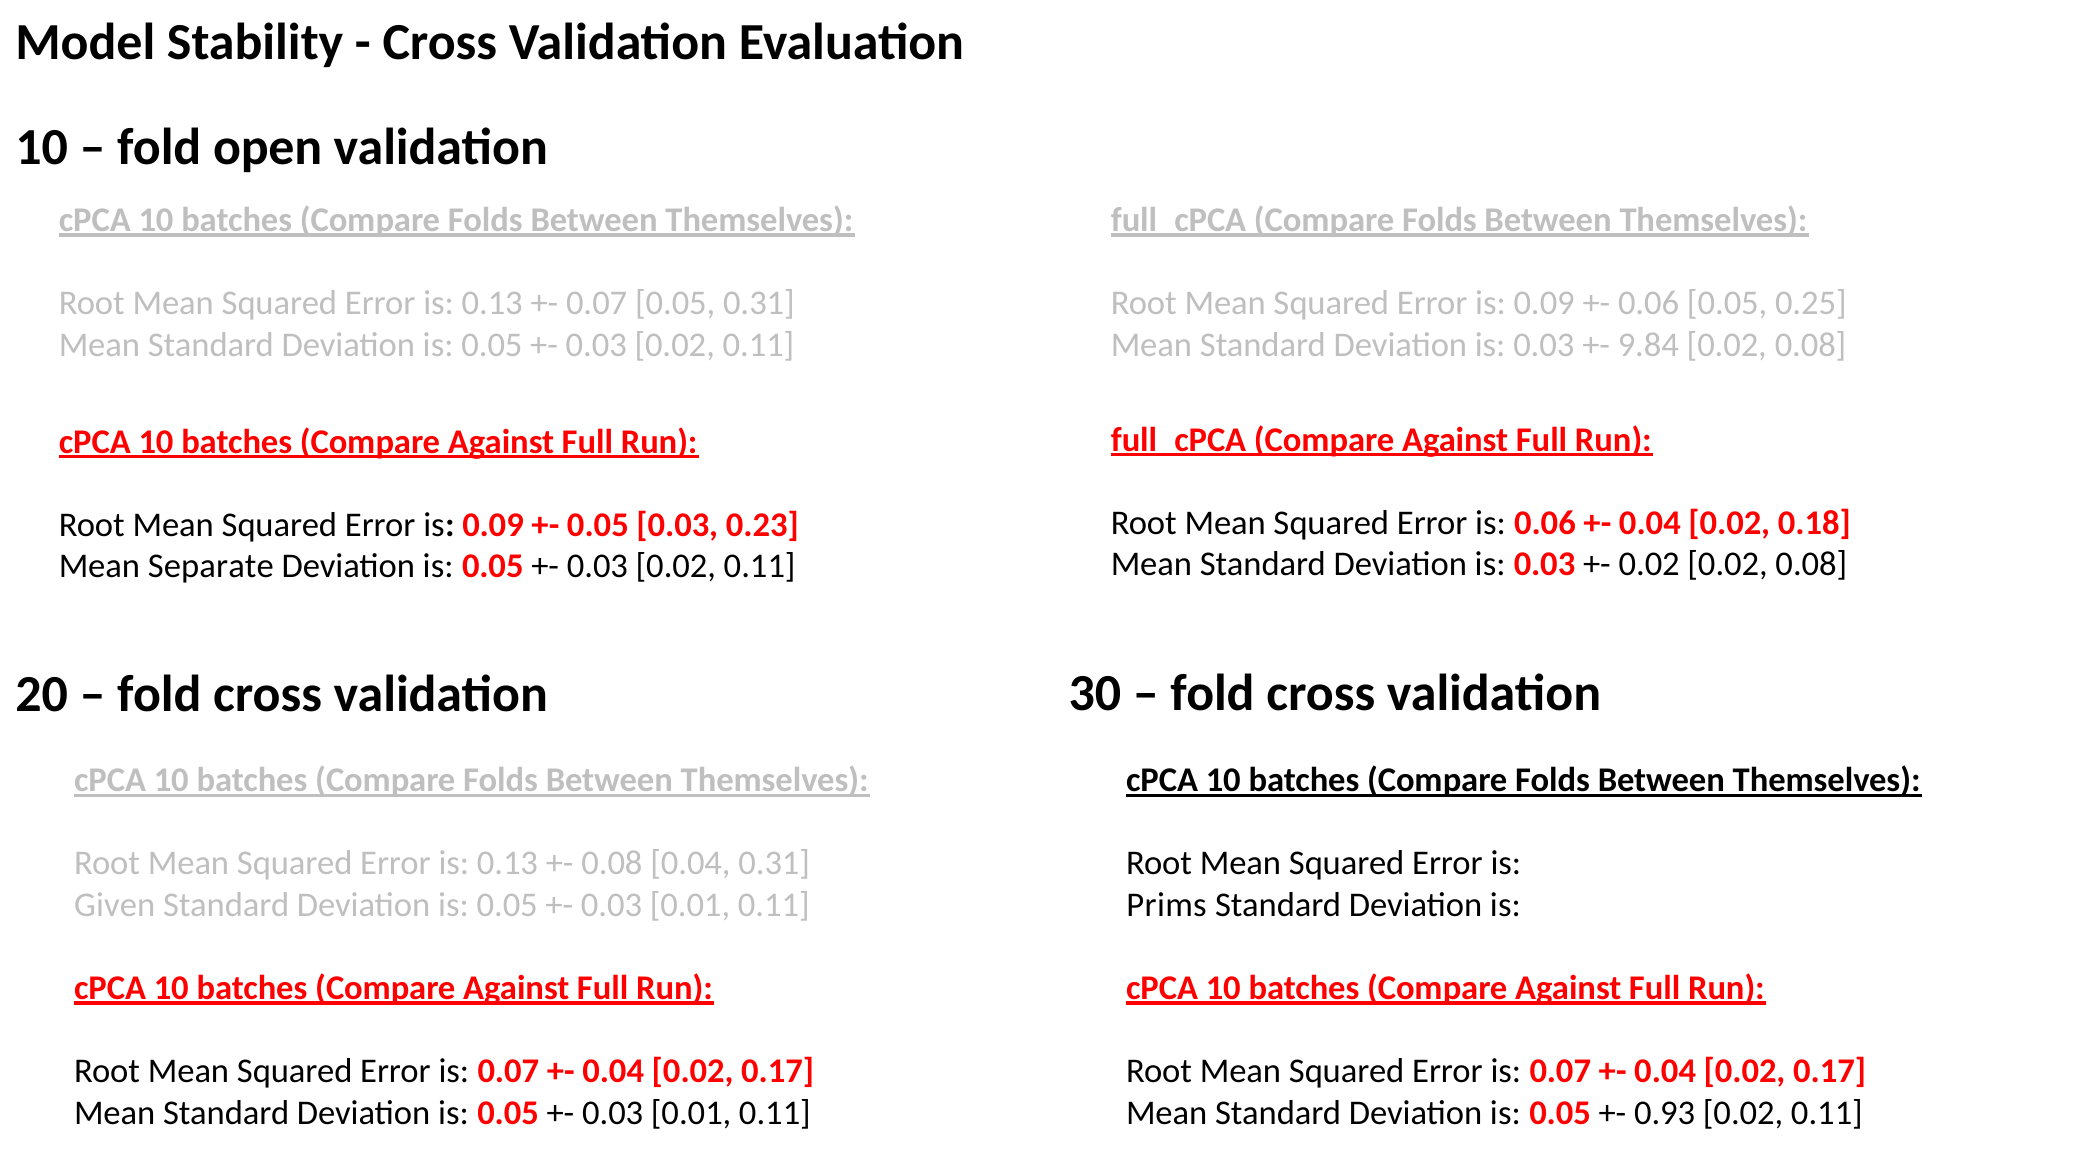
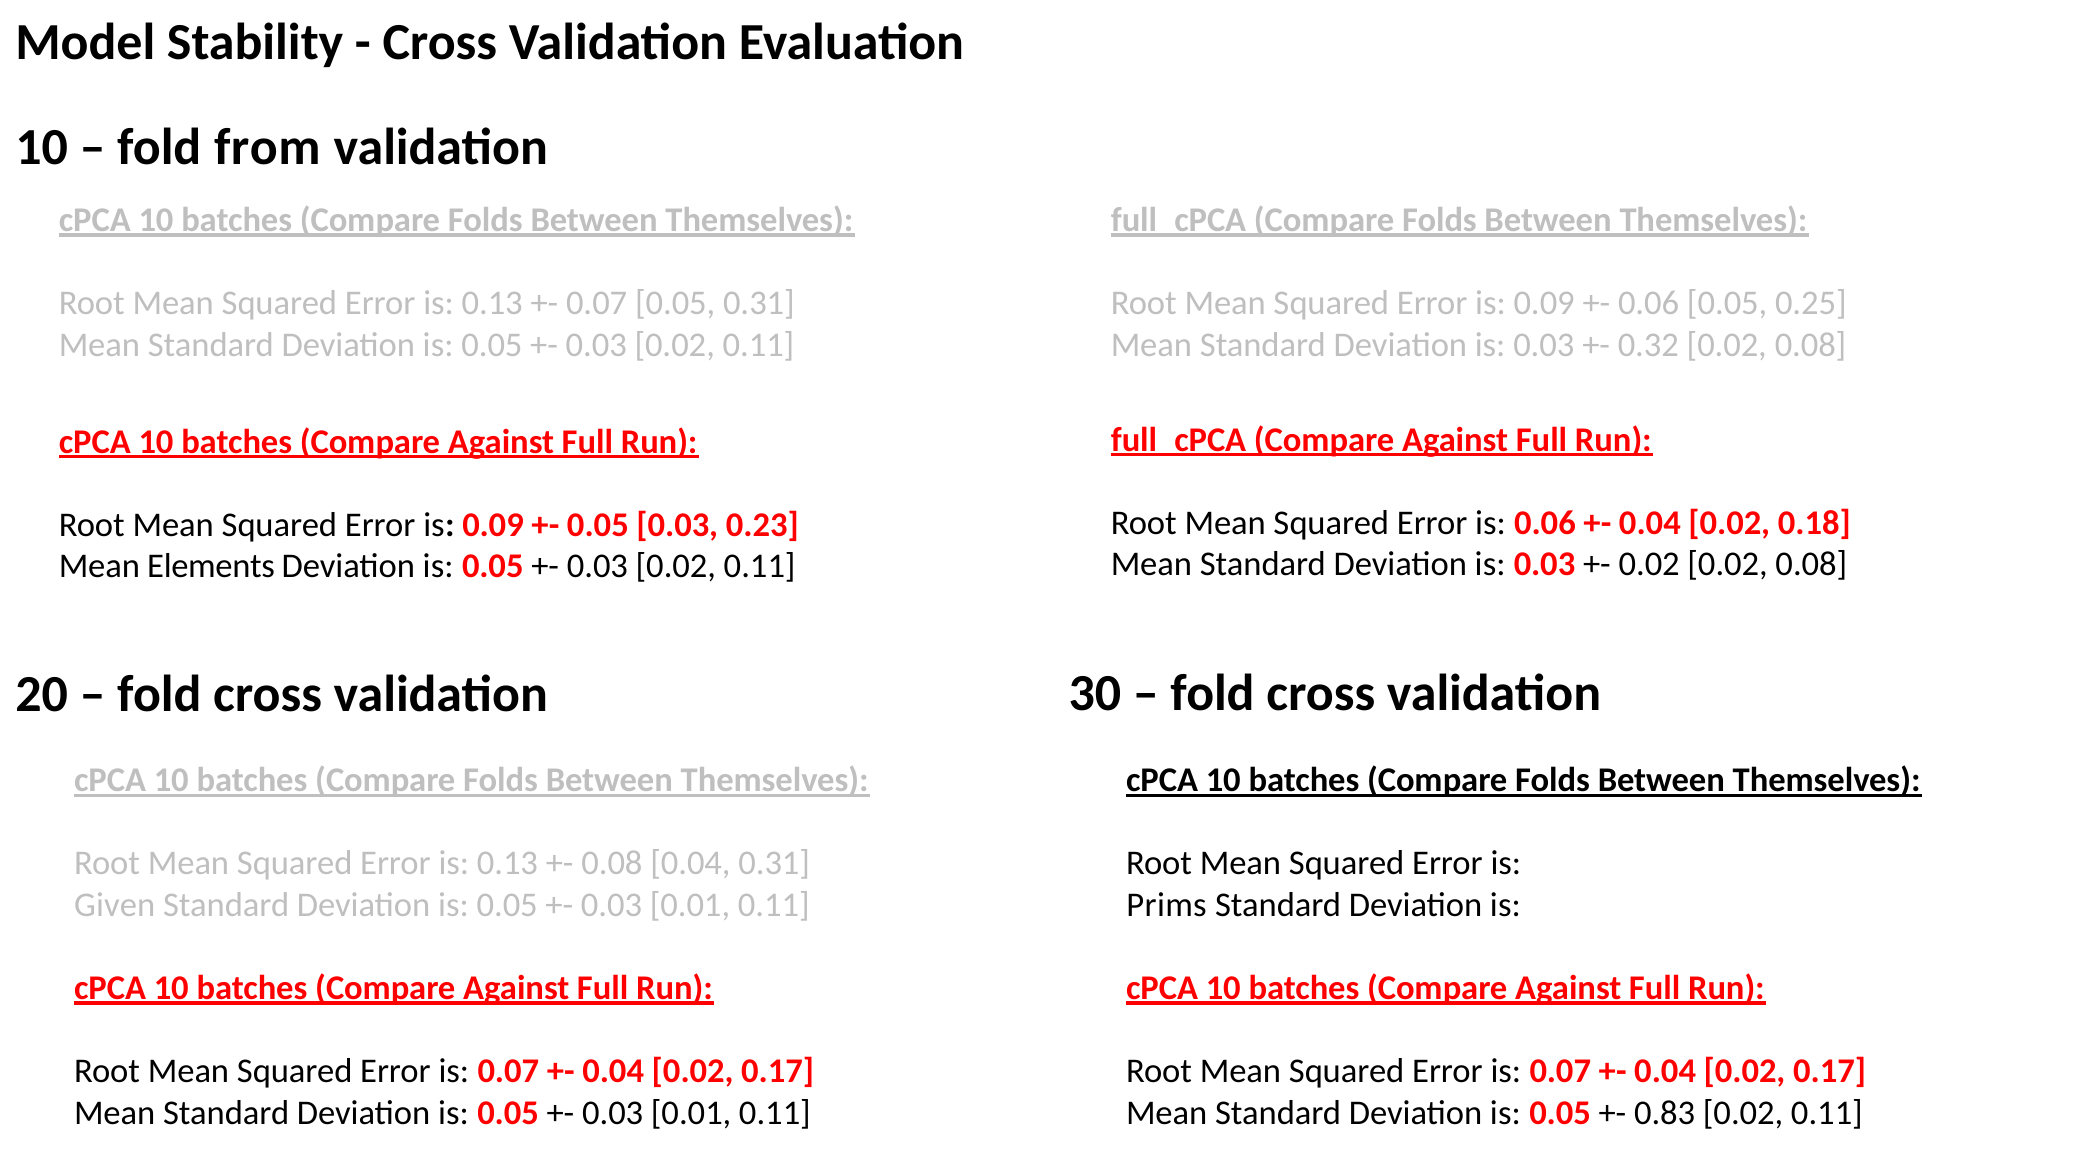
open: open -> from
9.84: 9.84 -> 0.32
Separate: Separate -> Elements
0.93: 0.93 -> 0.83
